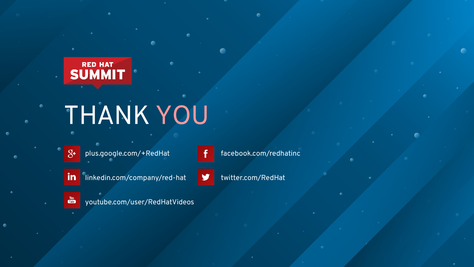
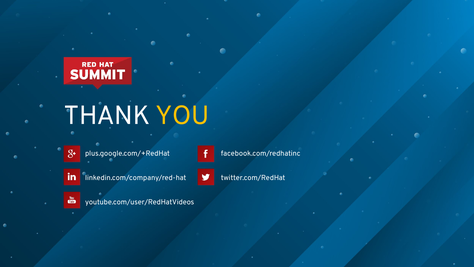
YOU colour: pink -> yellow
